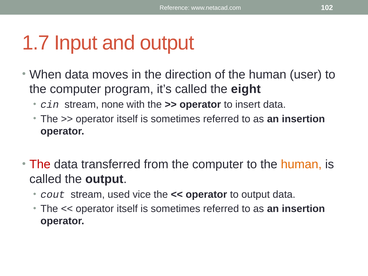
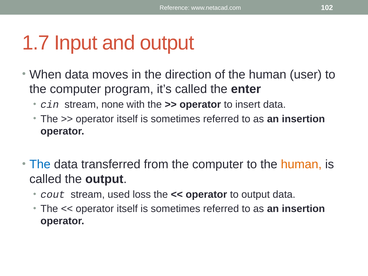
eight: eight -> enter
The at (40, 164) colour: red -> blue
vice: vice -> loss
